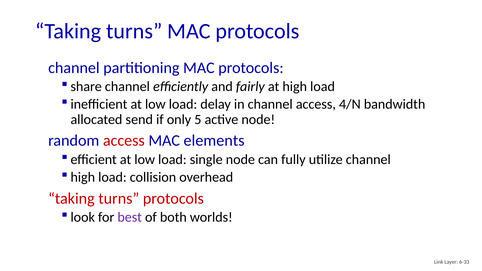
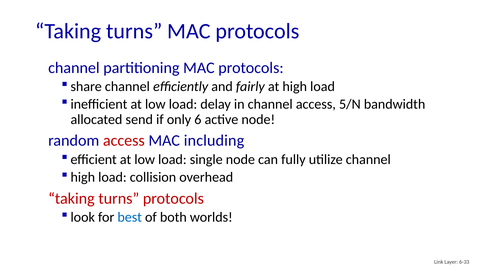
4/N: 4/N -> 5/N
5: 5 -> 6
elements: elements -> including
best colour: purple -> blue
